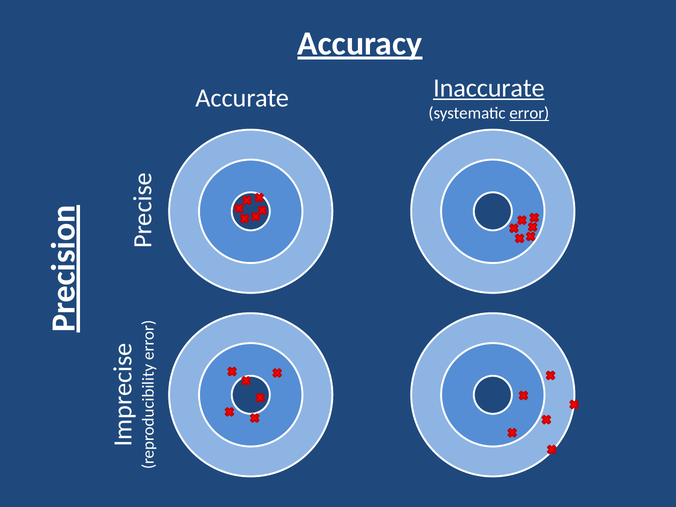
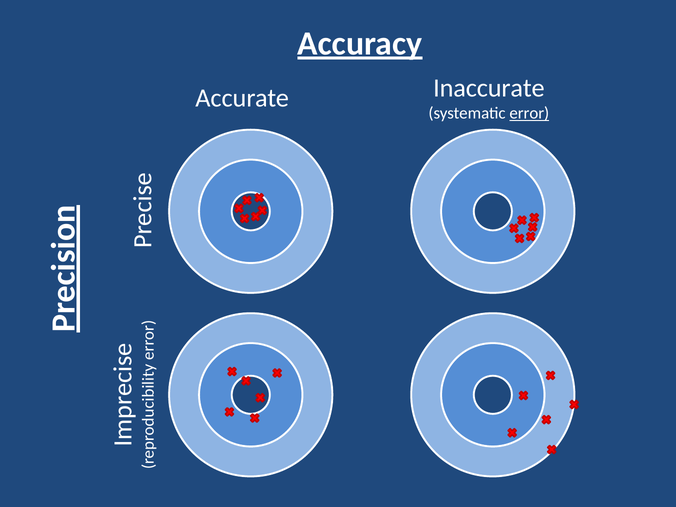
Inaccurate underline: present -> none
